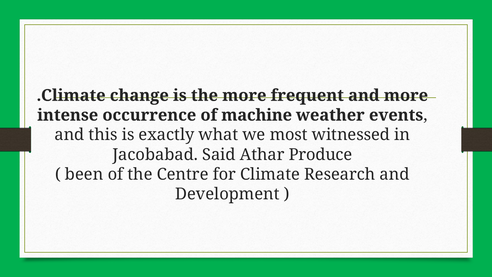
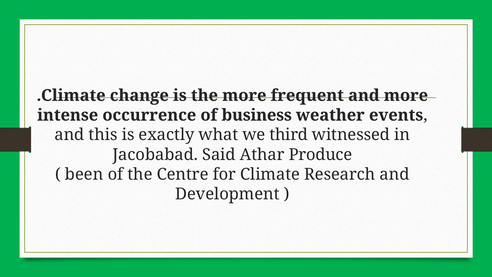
machine: machine -> business
most: most -> third
